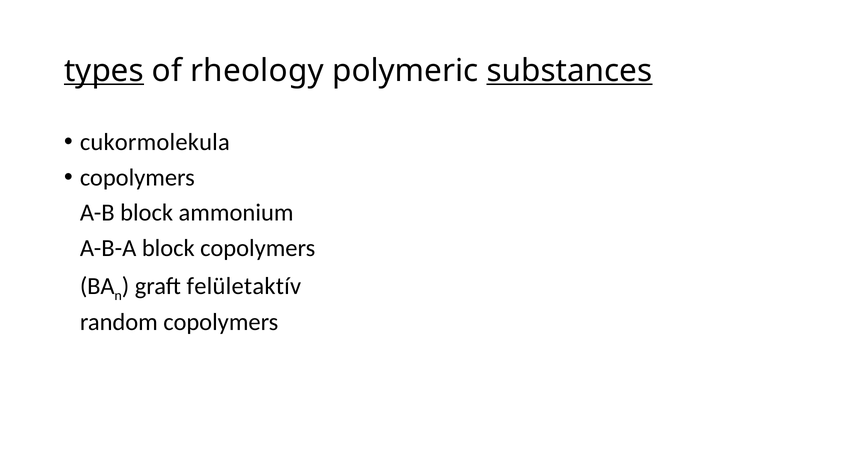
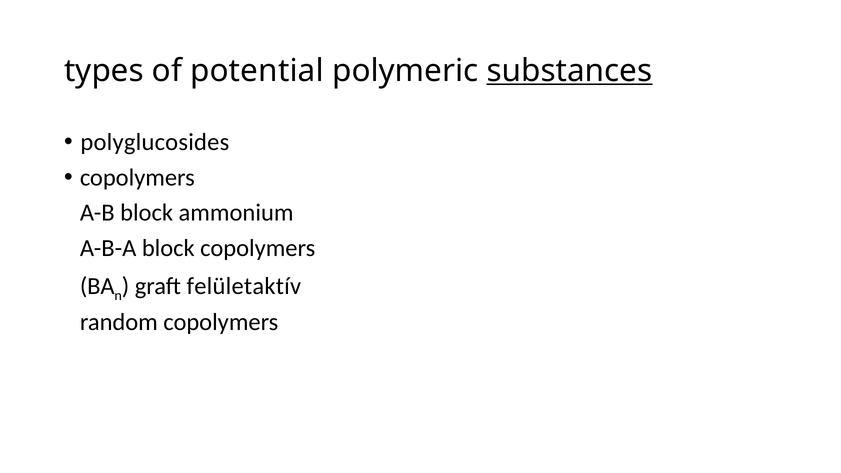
types underline: present -> none
rheology: rheology -> potential
cukormolekula: cukormolekula -> polyglucosides
